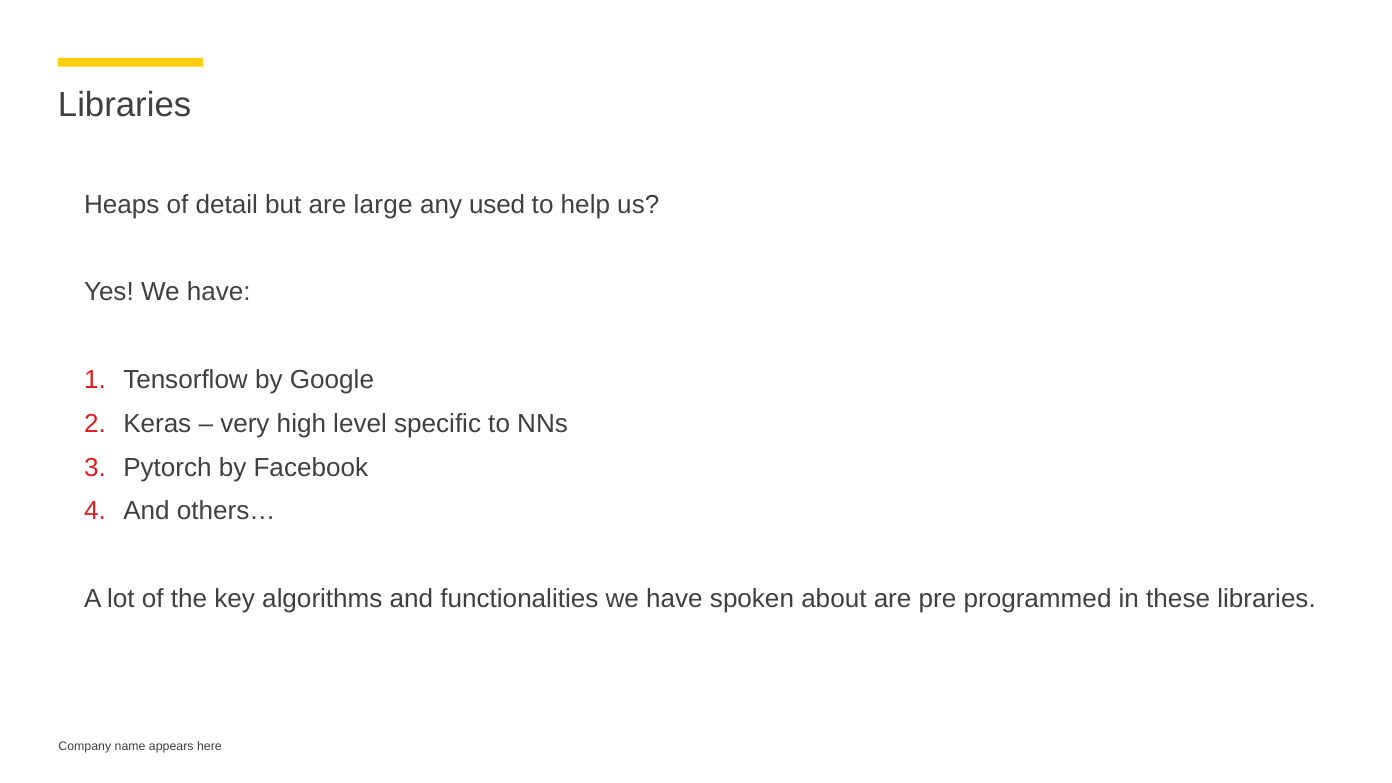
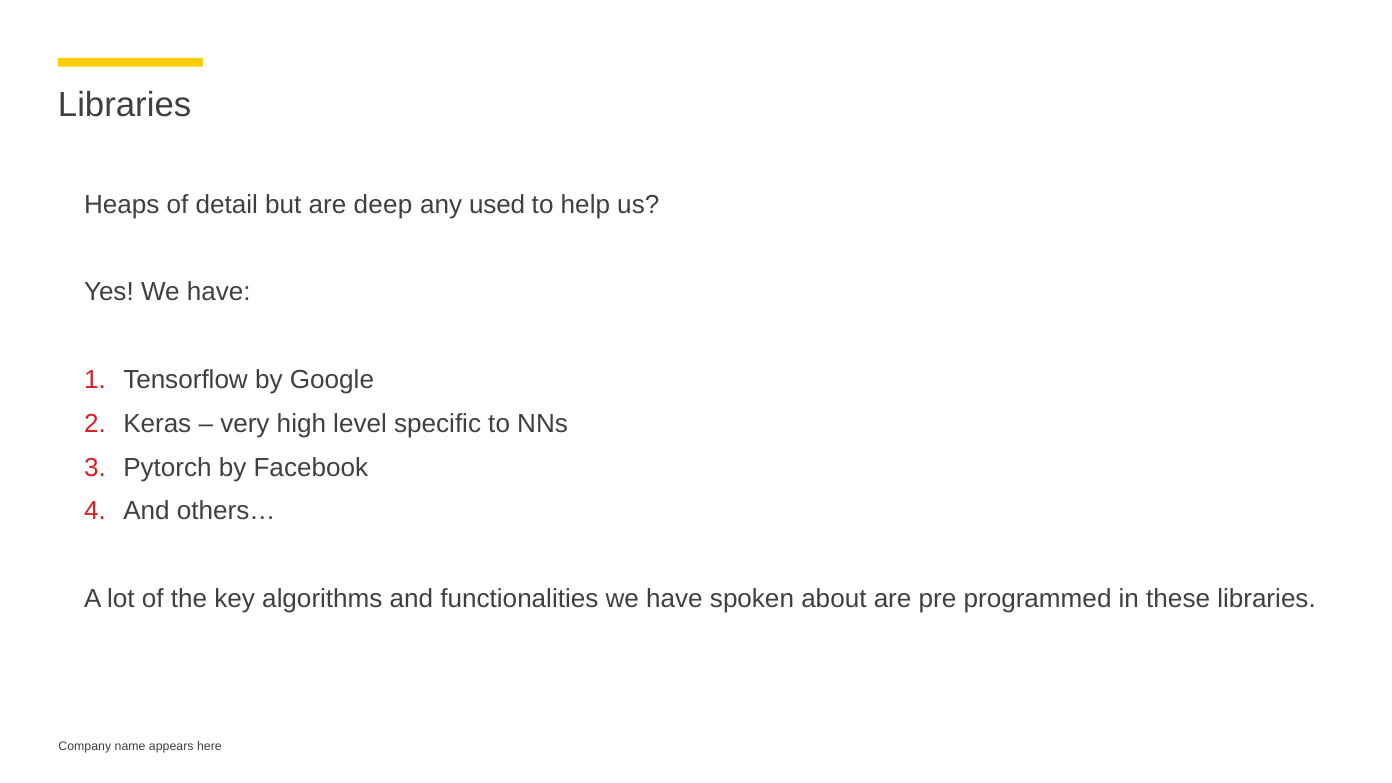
large: large -> deep
